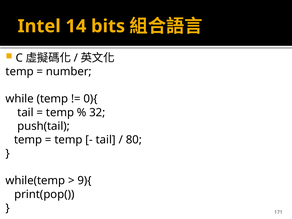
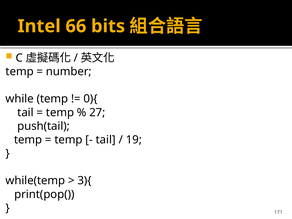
14: 14 -> 66
32: 32 -> 27
80: 80 -> 19
9){: 9){ -> 3){
